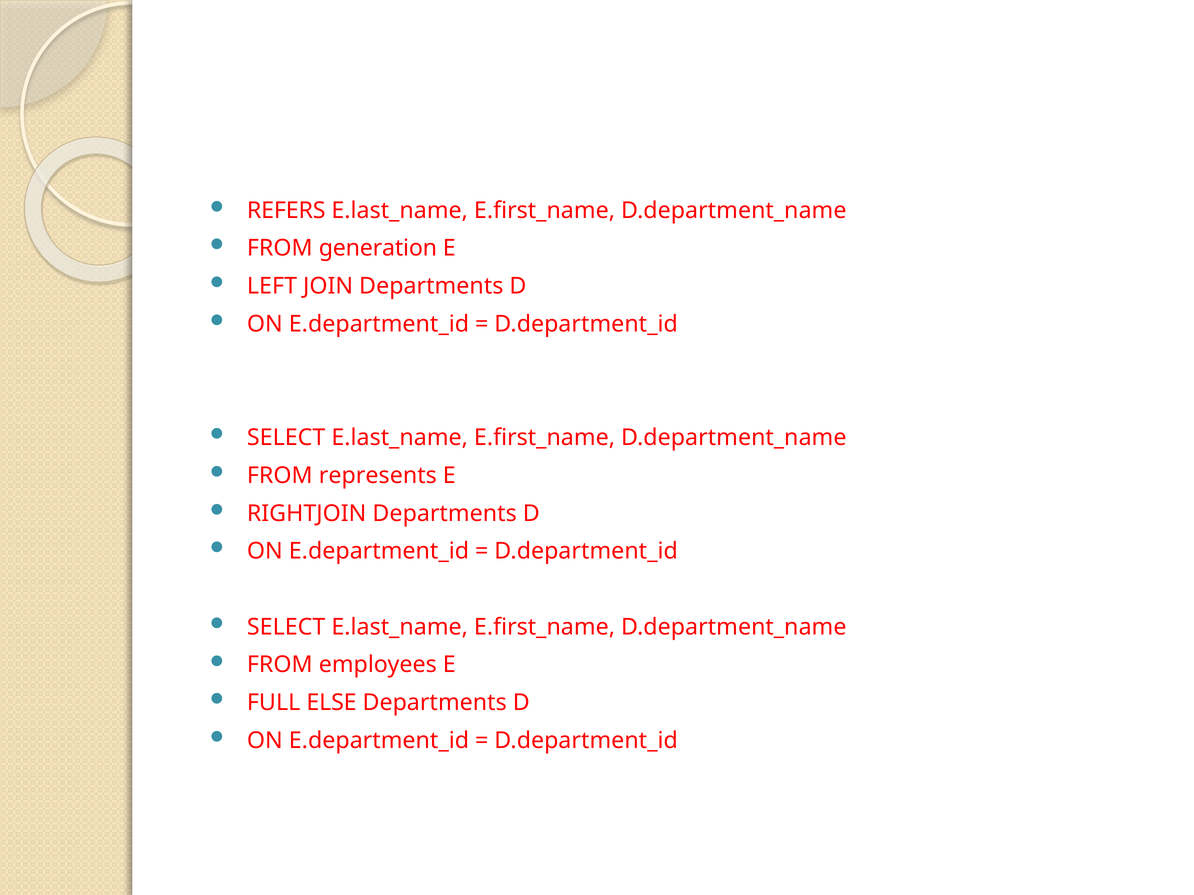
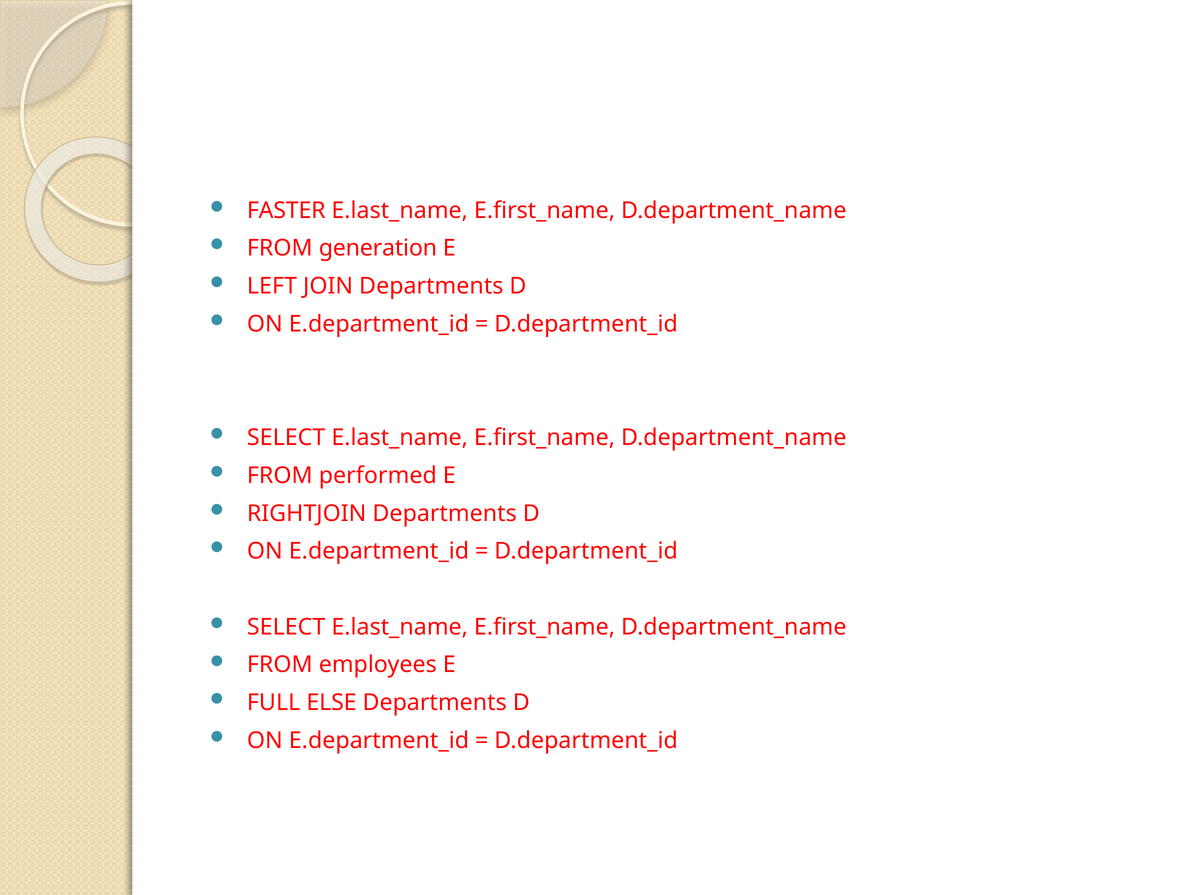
REFERS: REFERS -> FASTER
represents: represents -> performed
